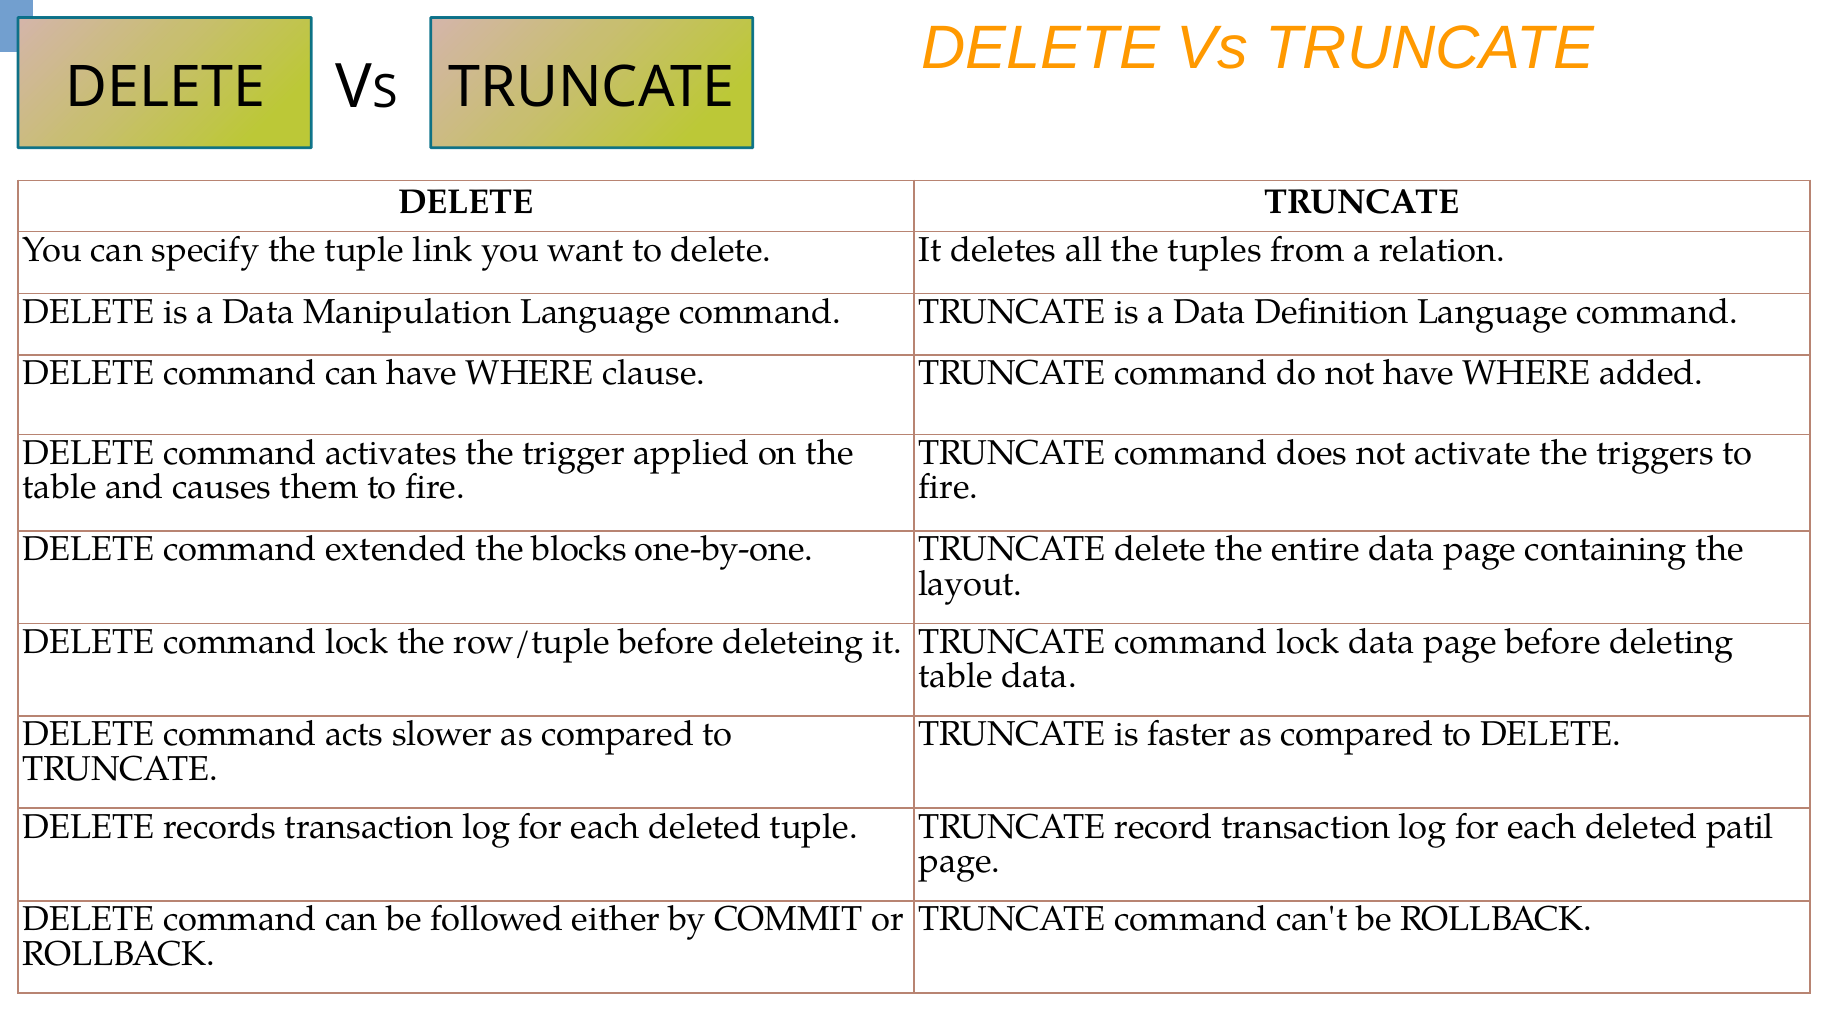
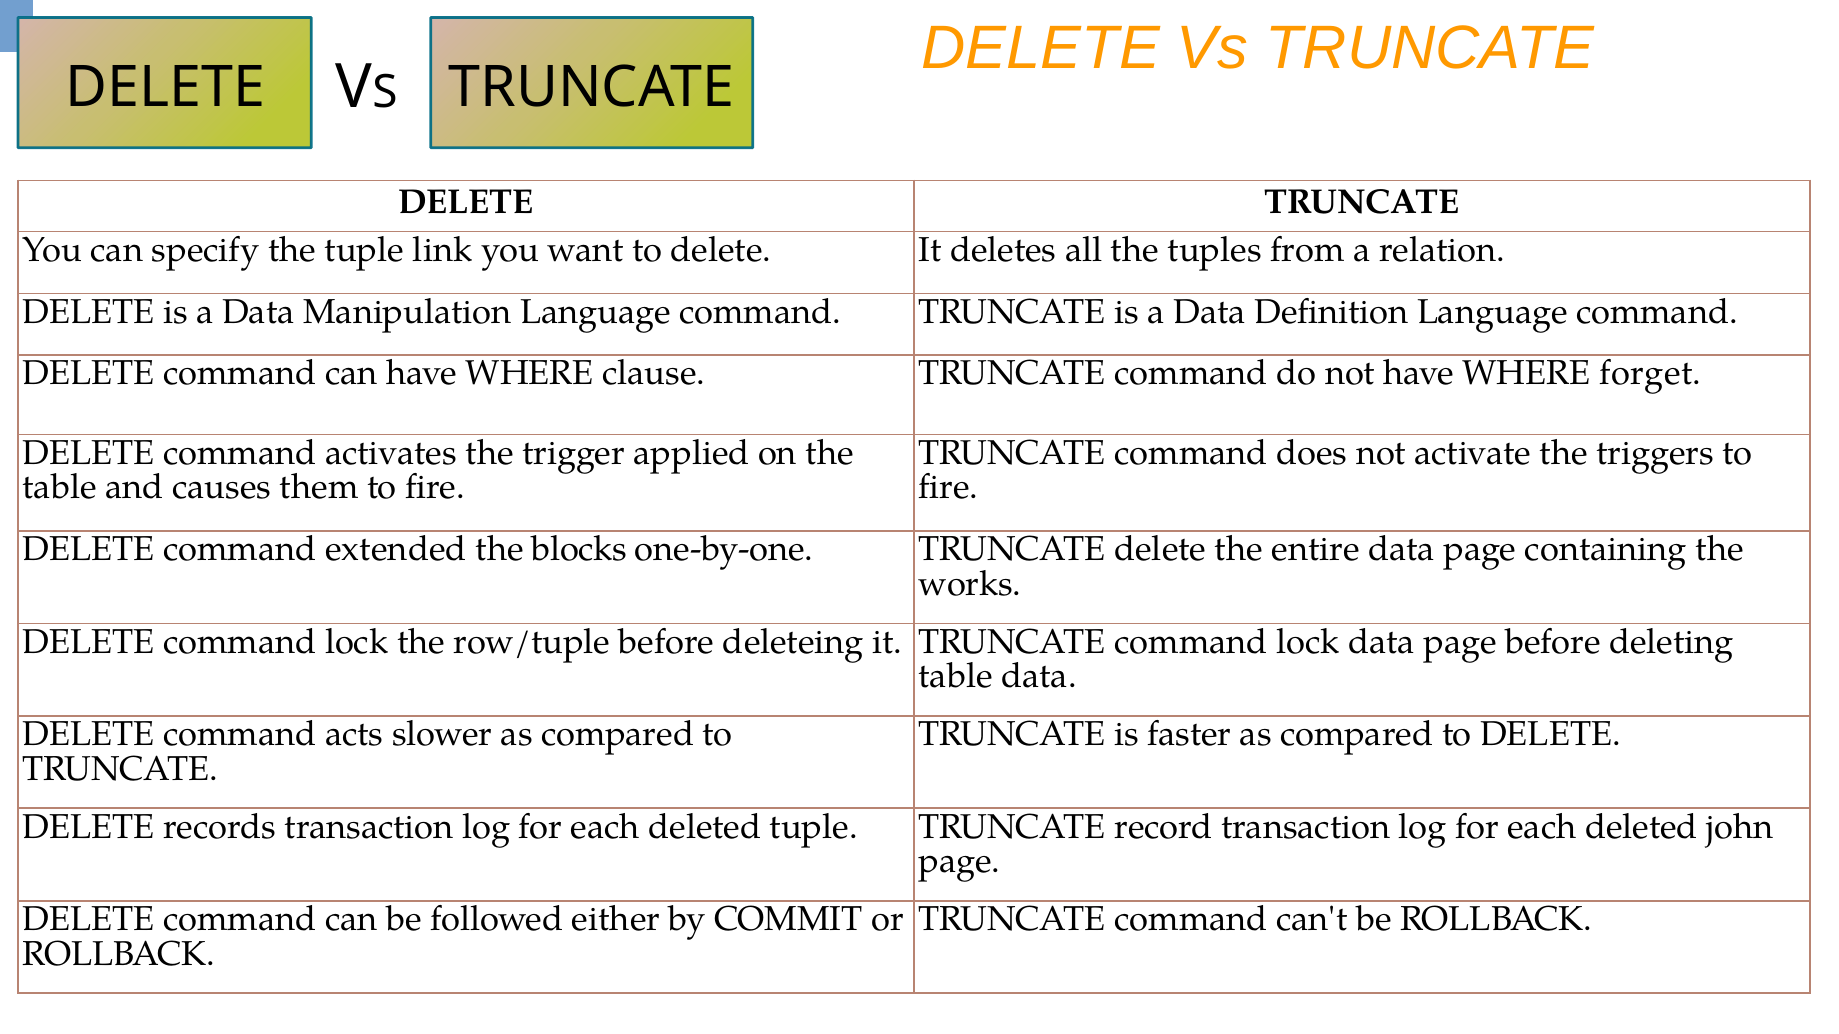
added: added -> forget
layout: layout -> works
patil: patil -> john
